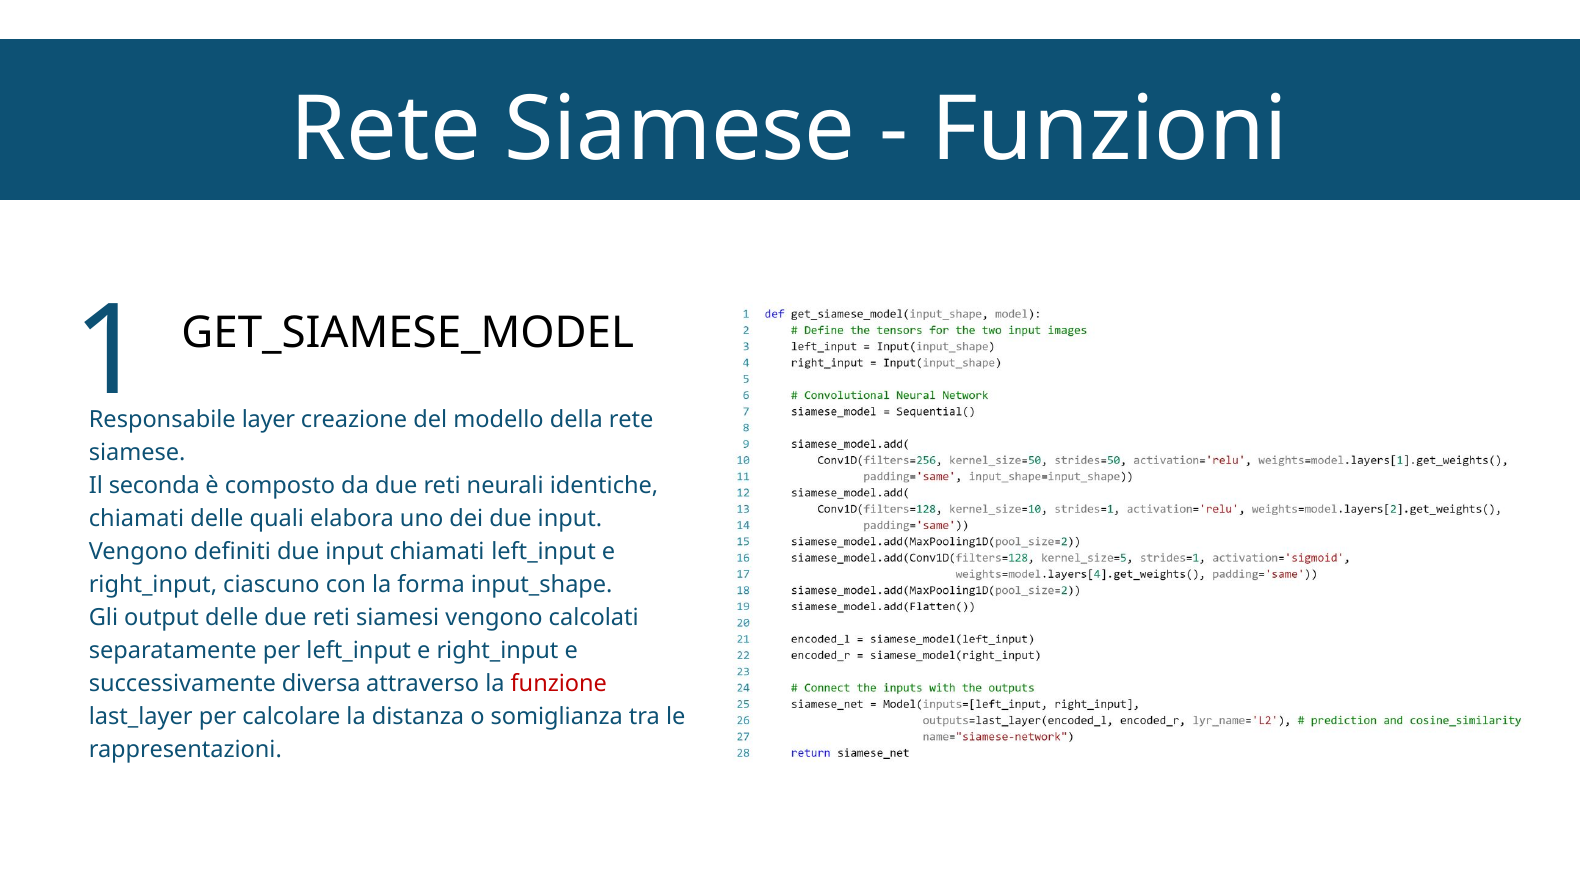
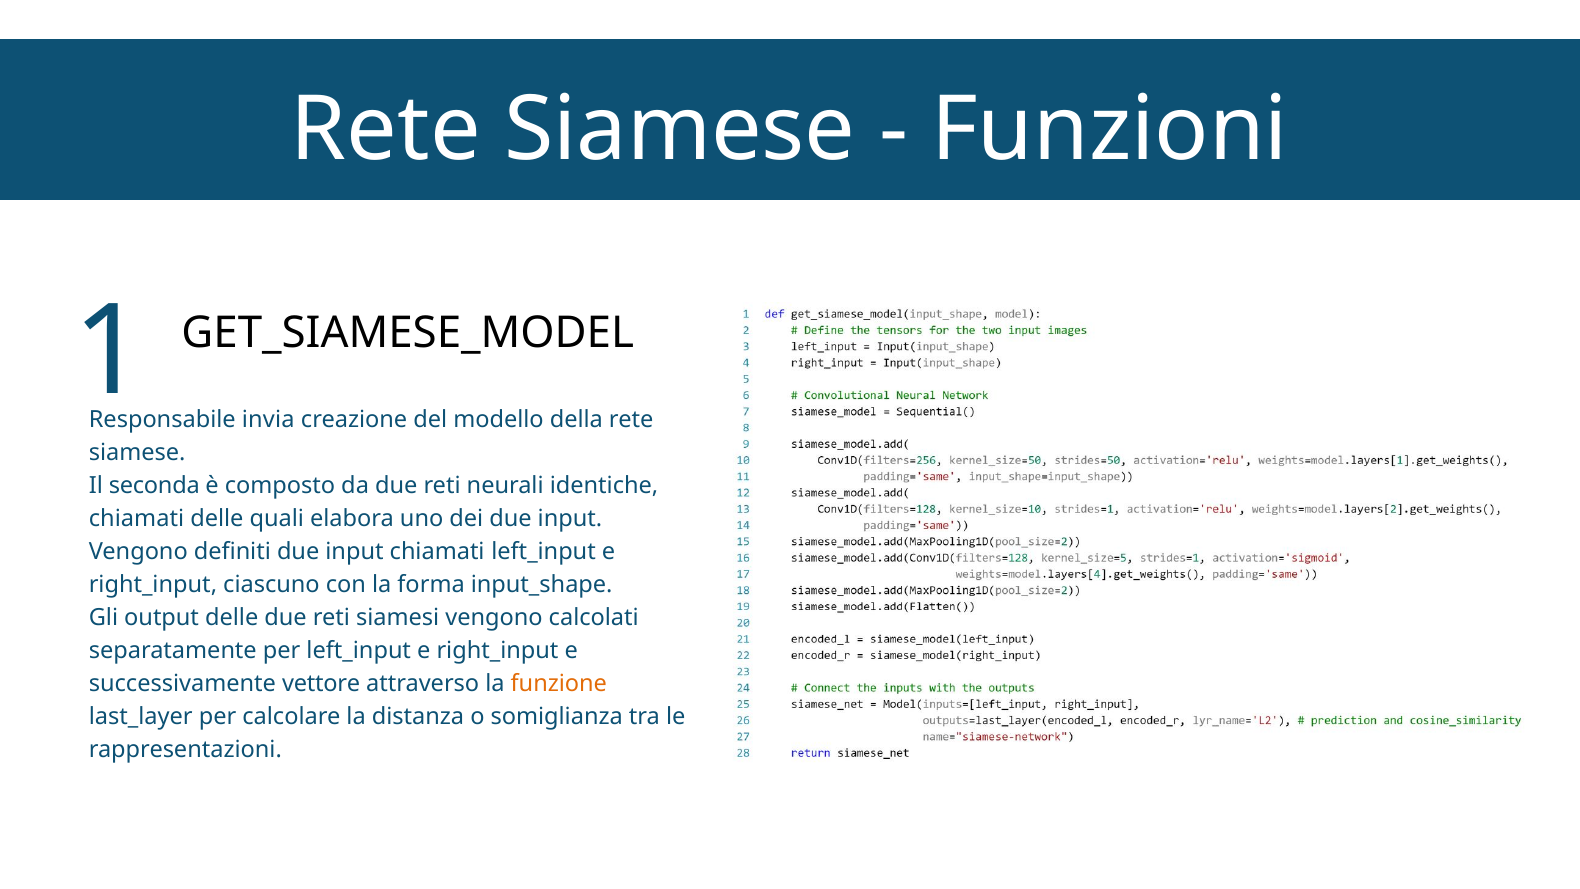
layer: layer -> invia
diversa: diversa -> vettore
funzione colour: red -> orange
